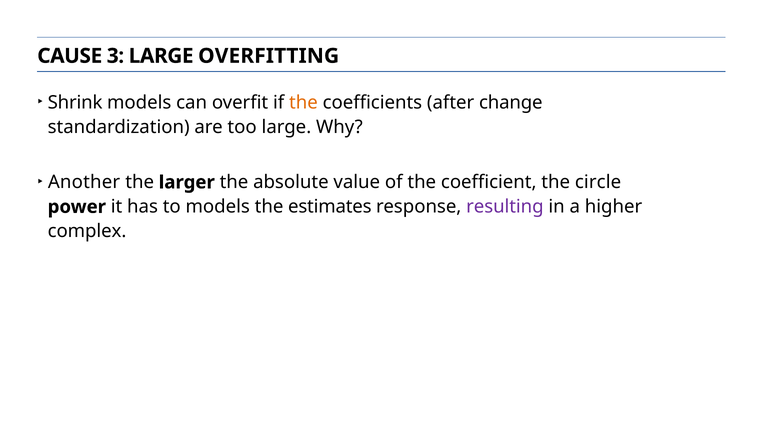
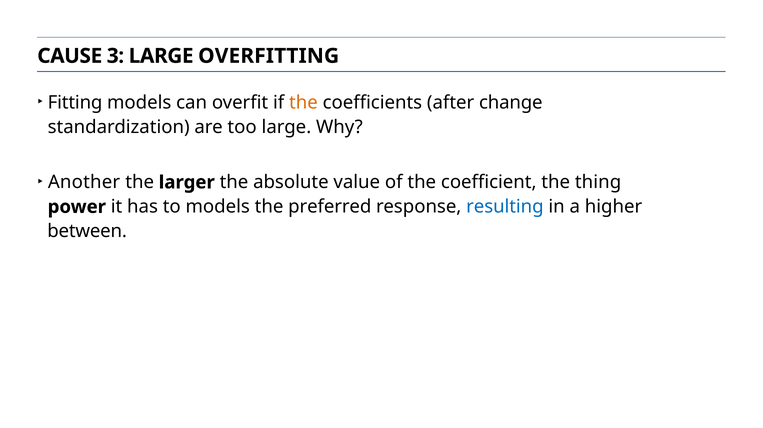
Shrink: Shrink -> Fitting
circle: circle -> thing
estimates: estimates -> preferred
resulting colour: purple -> blue
complex: complex -> between
